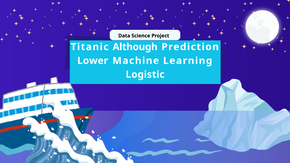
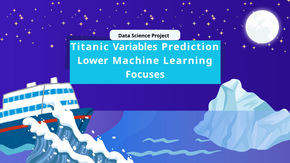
Although: Although -> Variables
Logistic: Logistic -> Focuses
